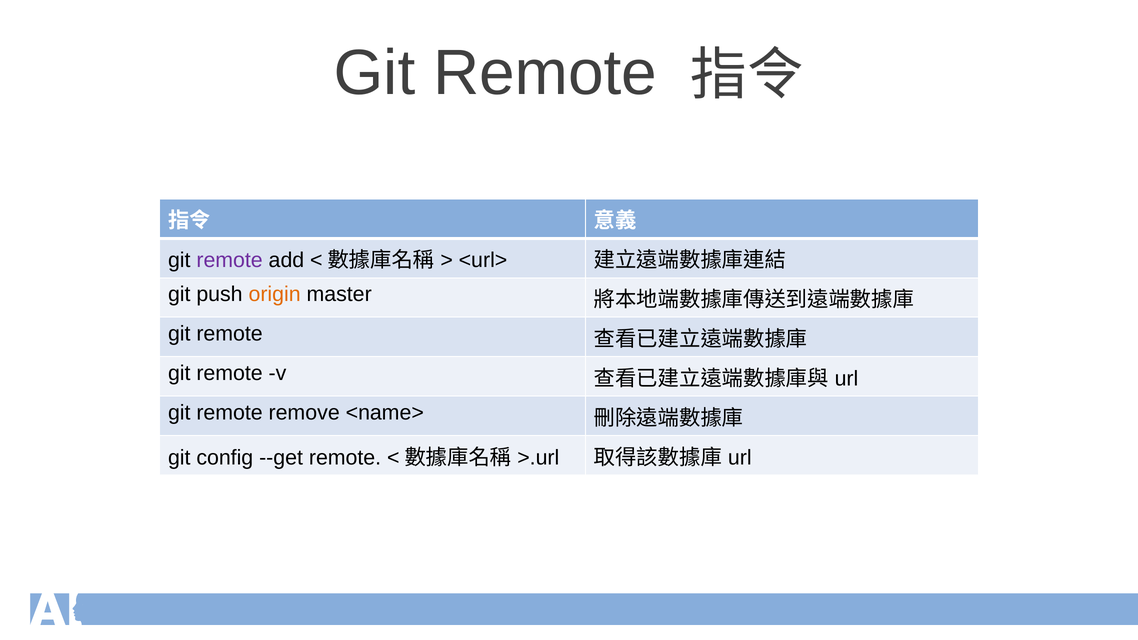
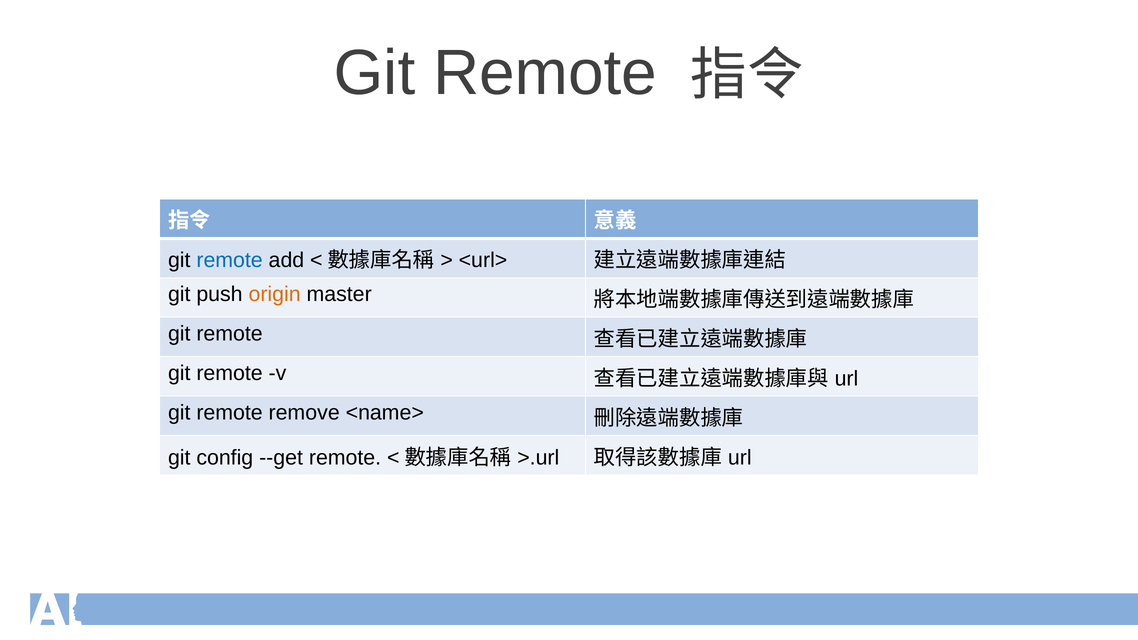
remote at (230, 260) colour: purple -> blue
